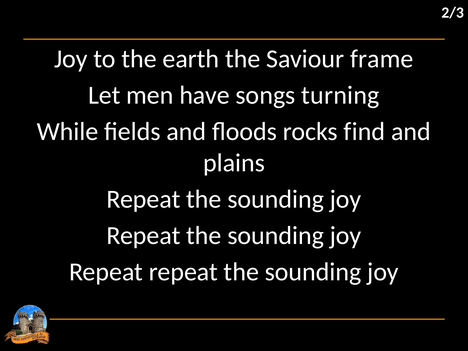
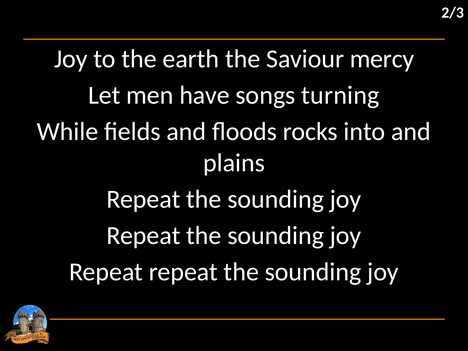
frame: frame -> mercy
find: find -> into
